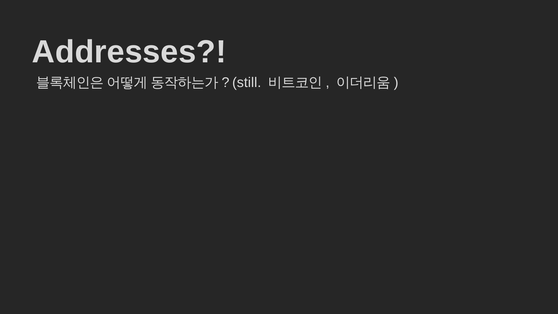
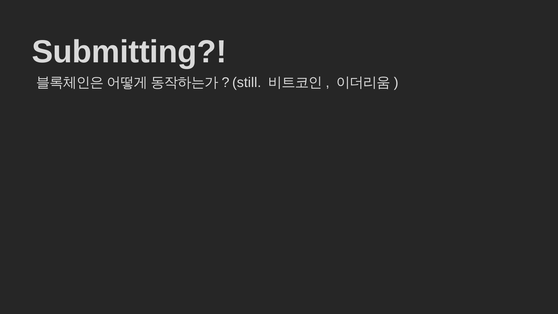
Addresses: Addresses -> Submitting
